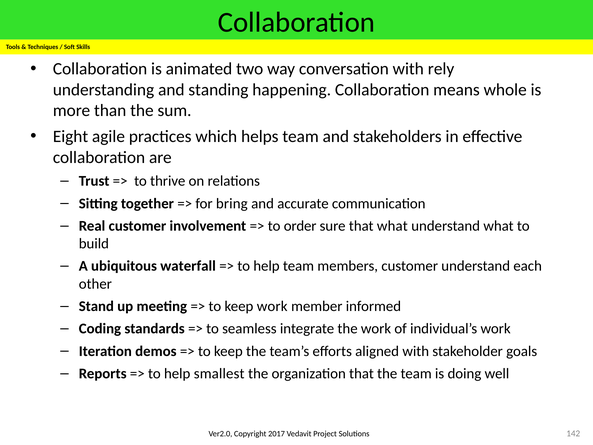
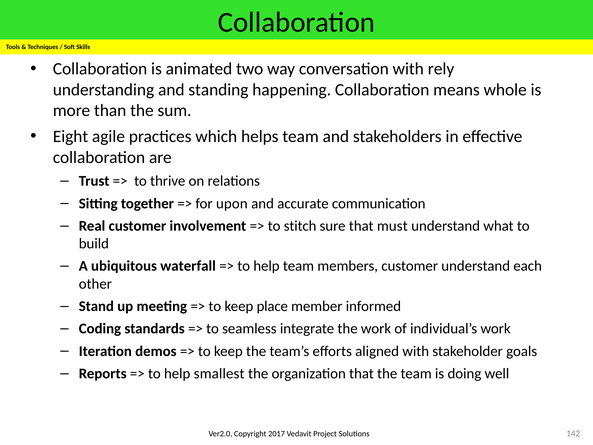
bring: bring -> upon
order: order -> stitch
that what: what -> must
keep work: work -> place
